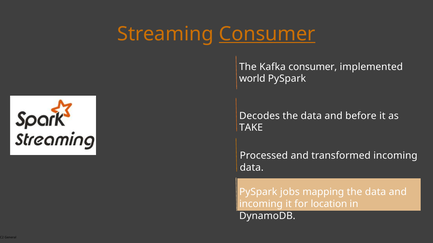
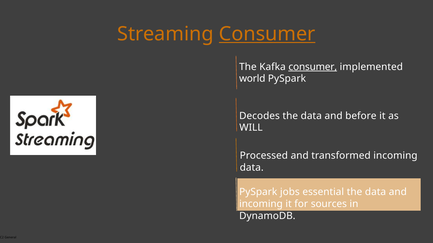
consumer at (313, 67) underline: none -> present
TAKE: TAKE -> WILL
mapping: mapping -> essential
location: location -> sources
